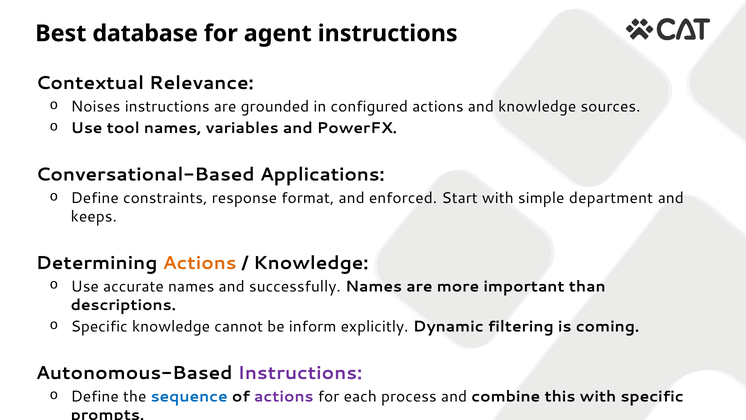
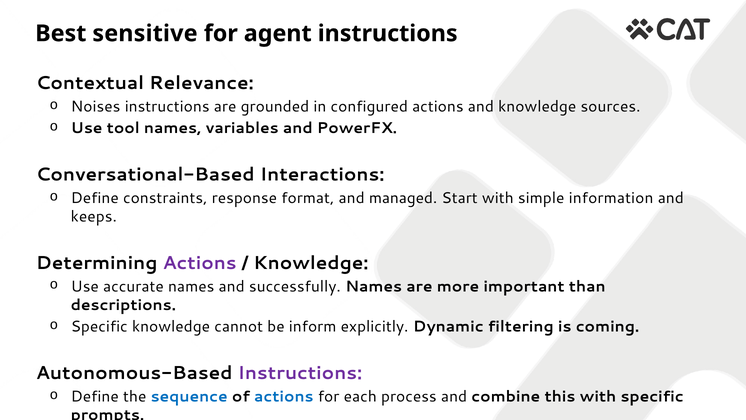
database: database -> sensitive
Applications: Applications -> Interactions
enforced: enforced -> managed
department: department -> information
Actions at (200, 263) colour: orange -> purple
actions at (284, 396) colour: purple -> blue
